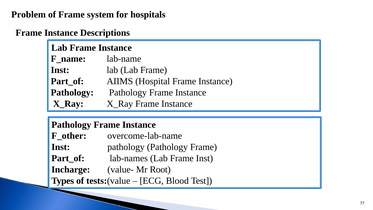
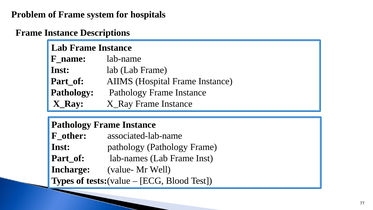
overcome-lab-name: overcome-lab-name -> associated-lab-name
Root: Root -> Well
